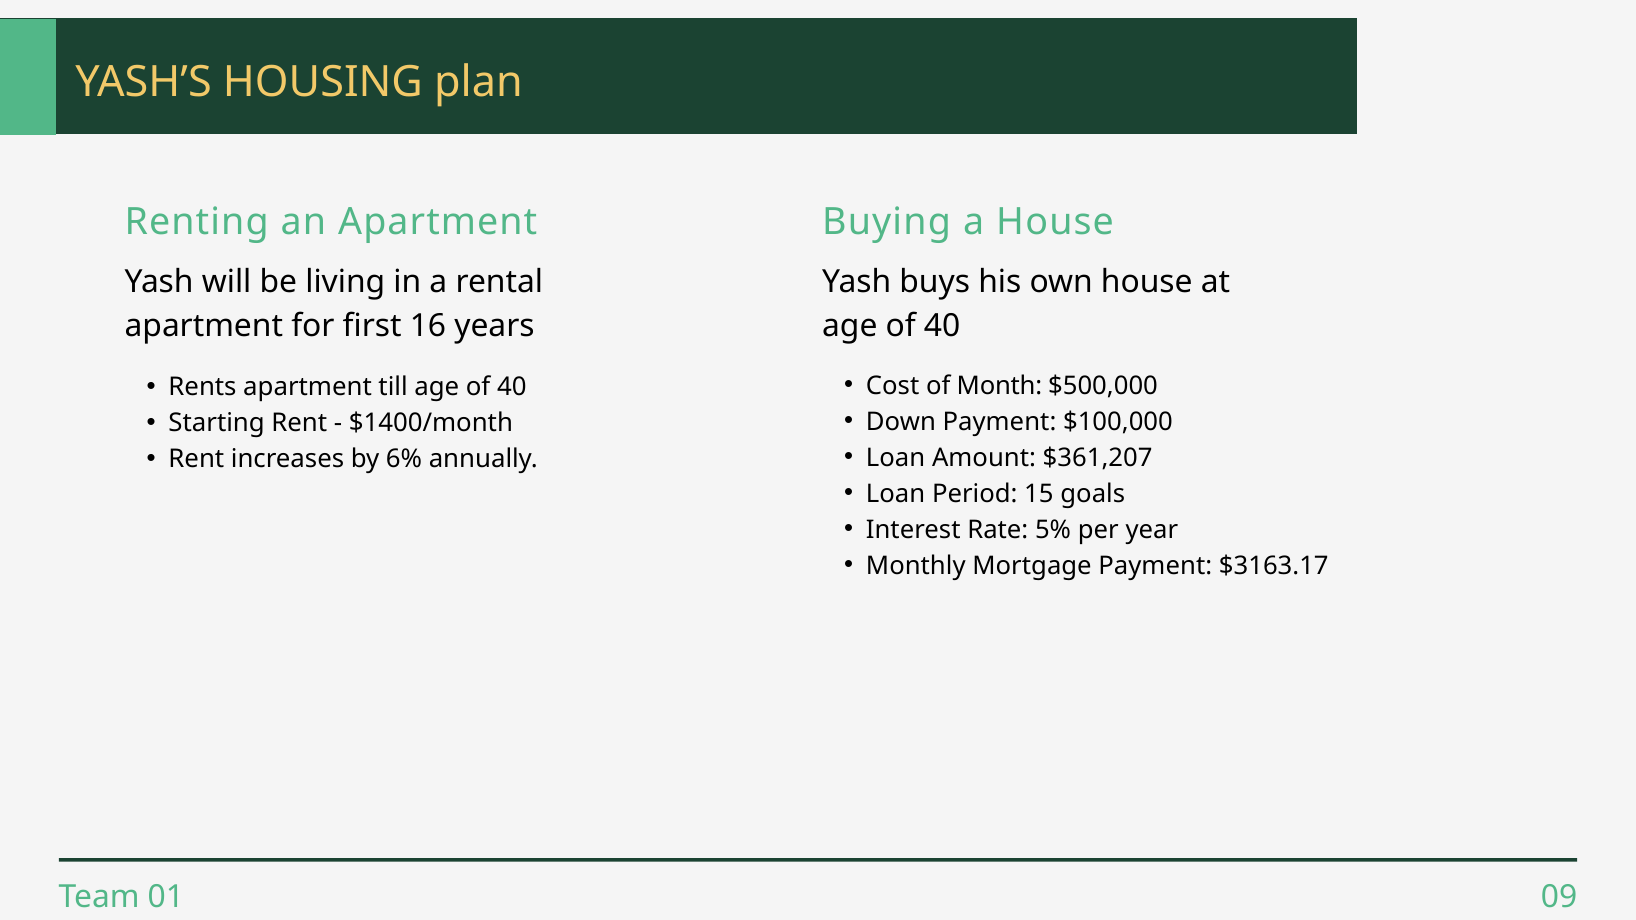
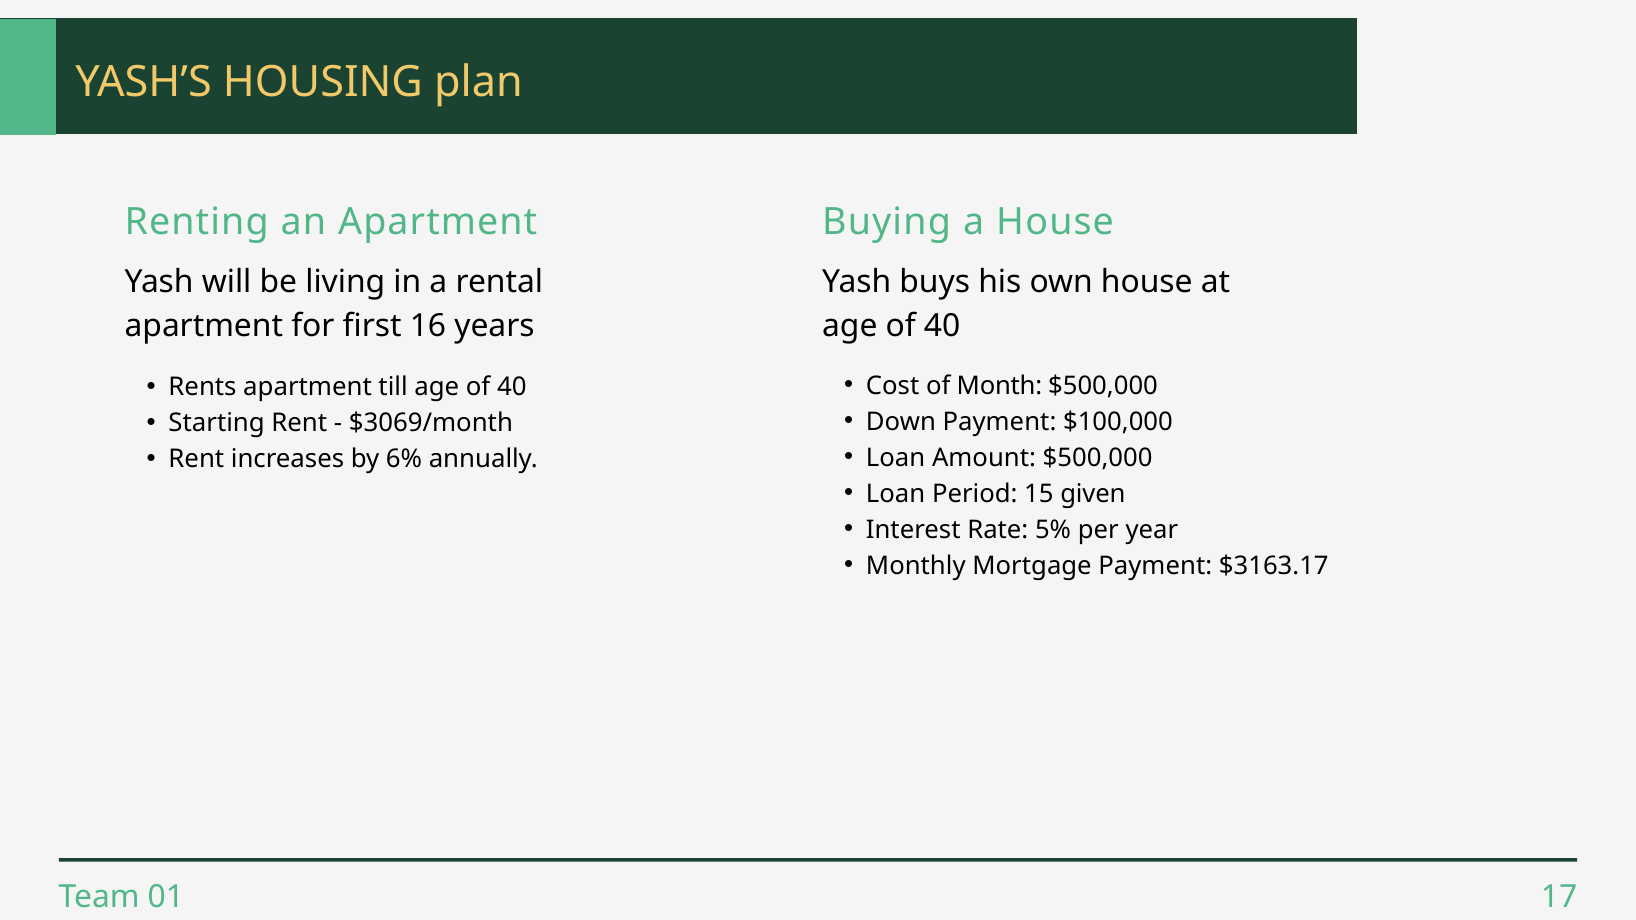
$1400/month: $1400/month -> $3069/month
Amount $361,207: $361,207 -> $500,000
goals: goals -> given
09: 09 -> 17
